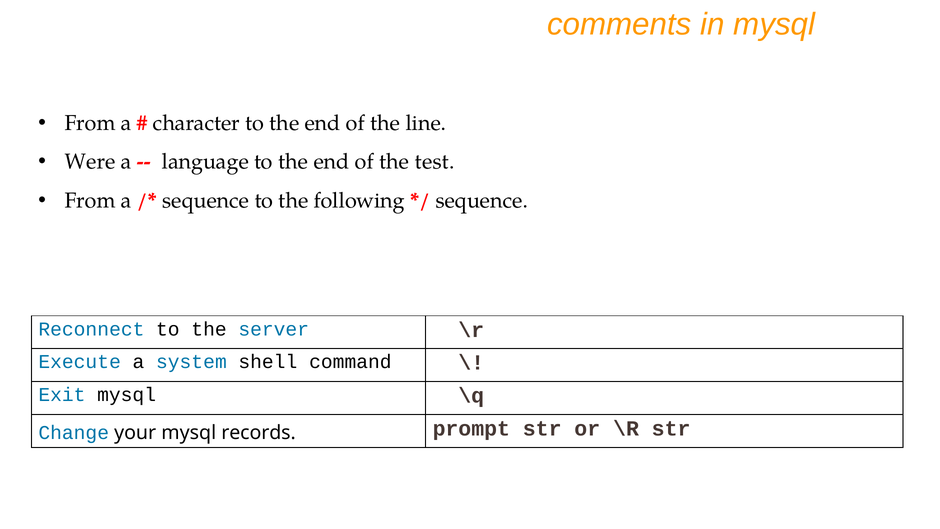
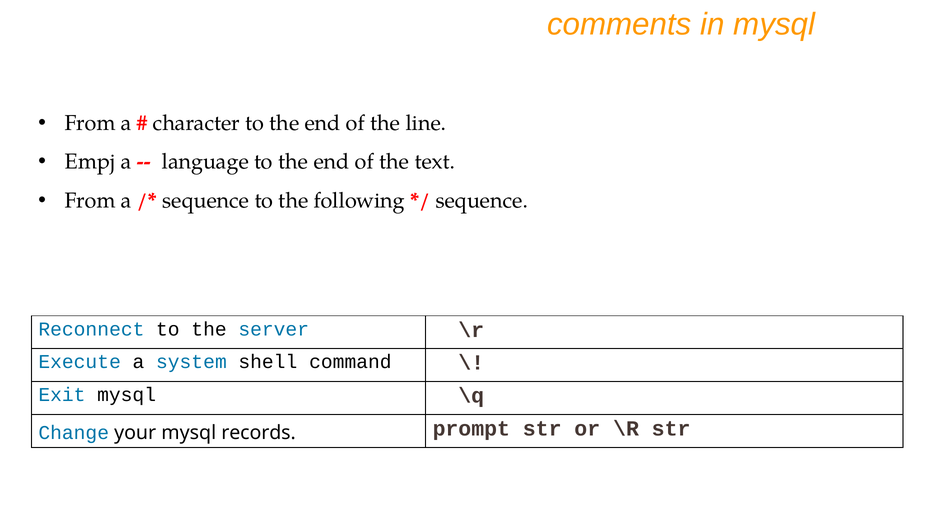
Were: Were -> Empj
test: test -> text
